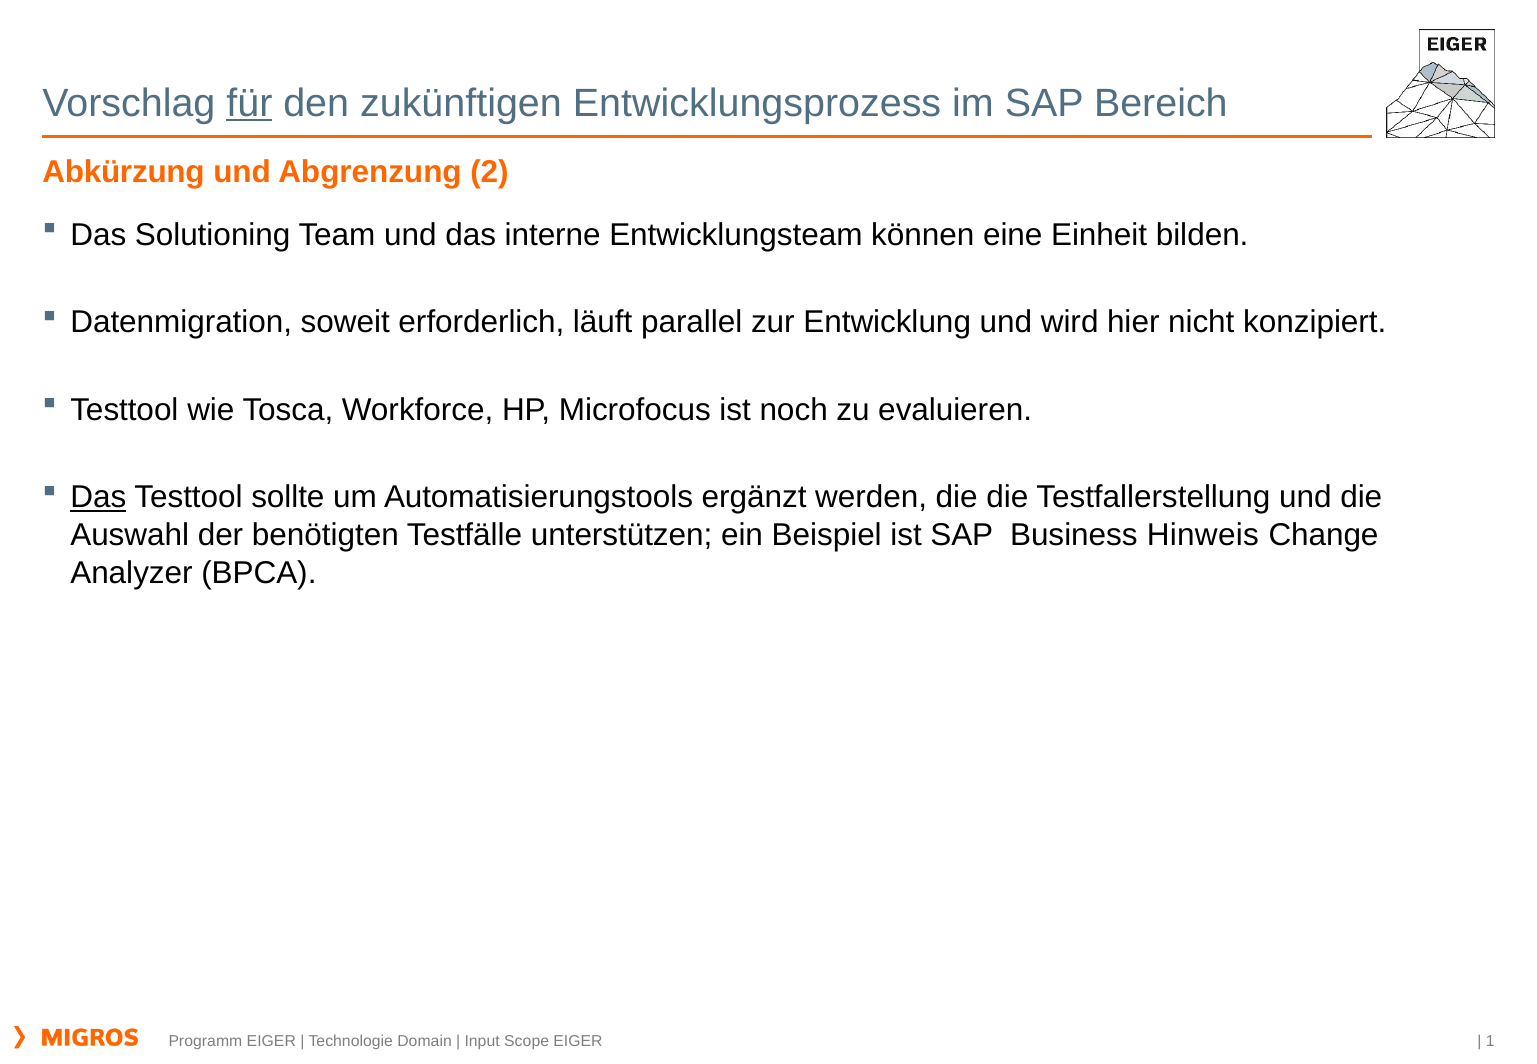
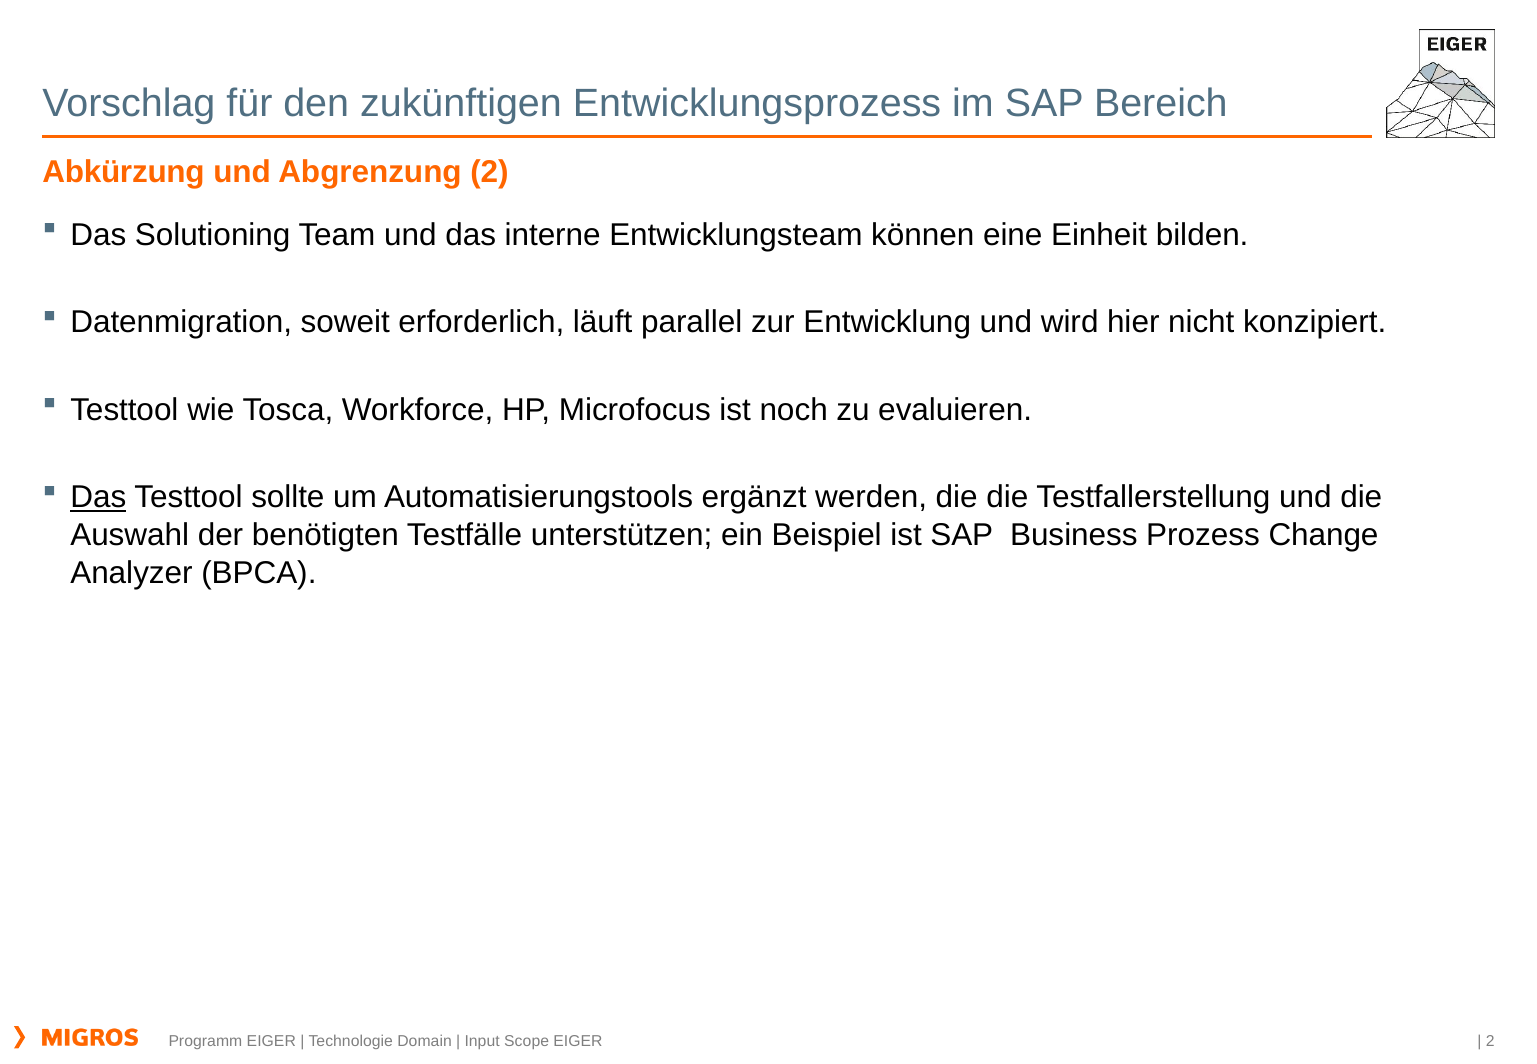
für underline: present -> none
Hinweis: Hinweis -> Prozess
1 at (1490, 1041): 1 -> 2
